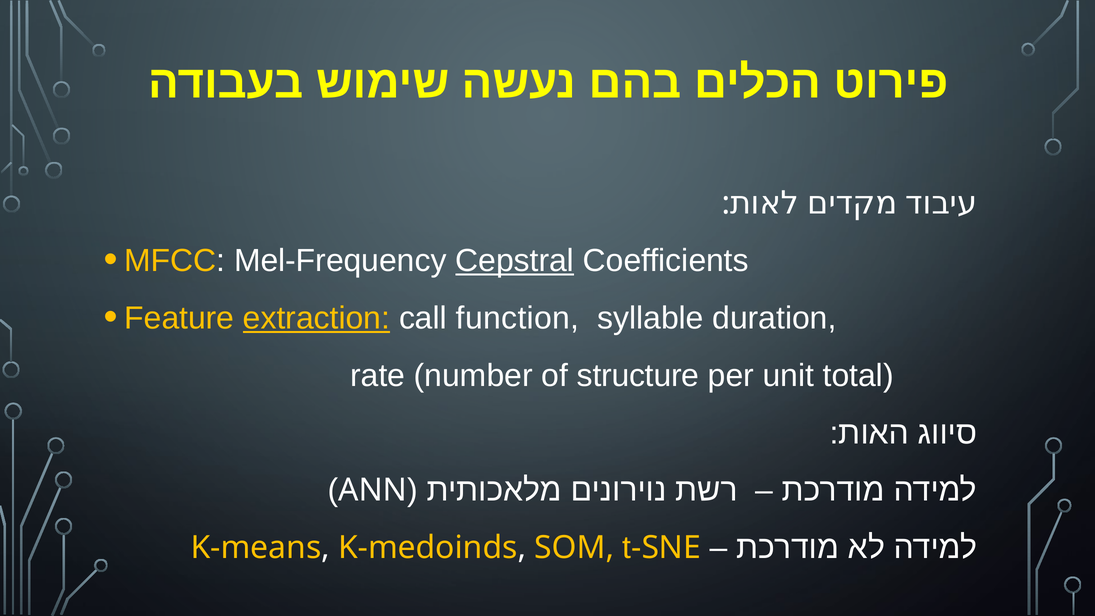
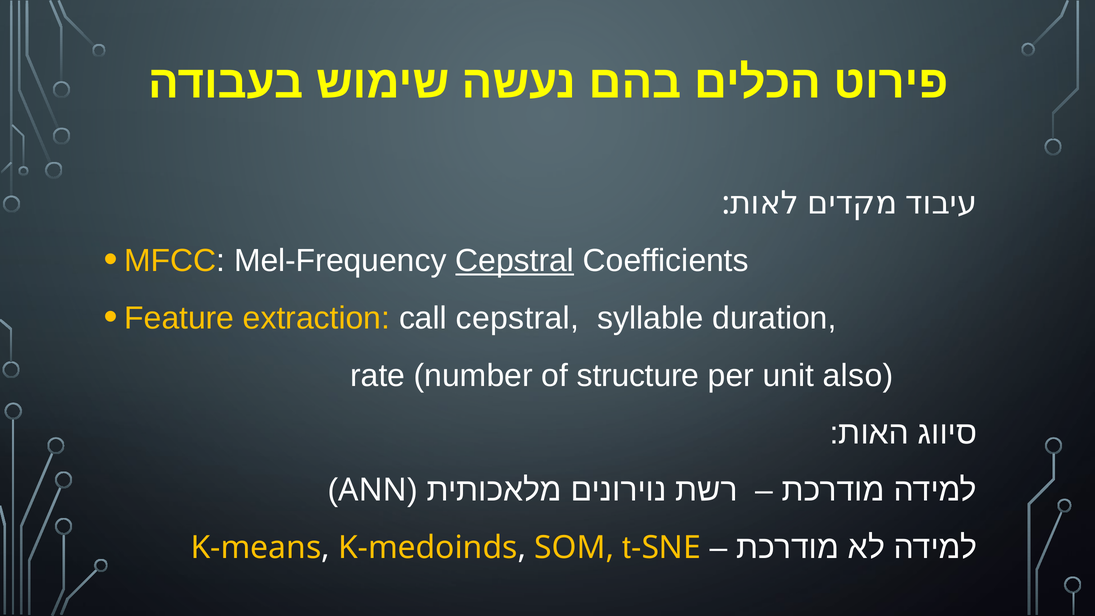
extraction underline: present -> none
call function: function -> cepstral
total: total -> also
